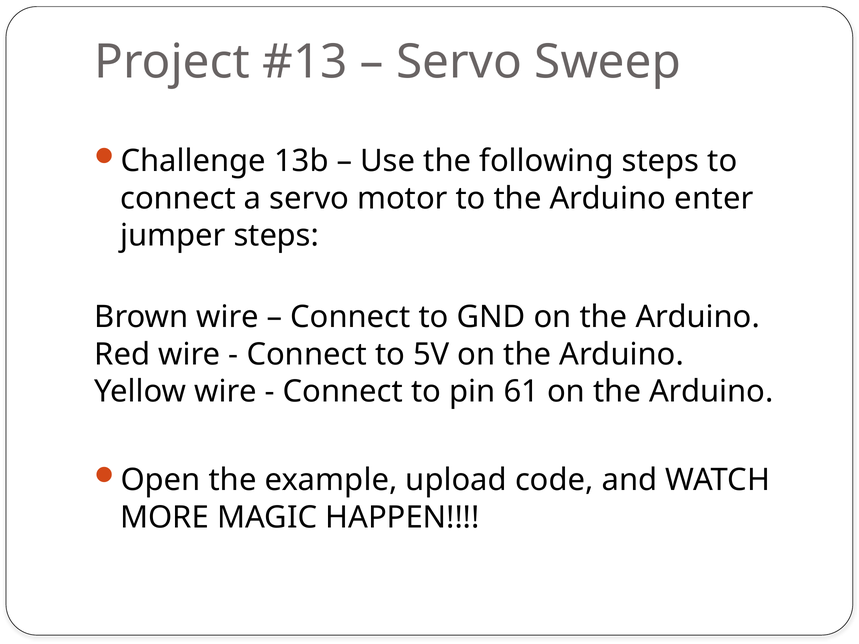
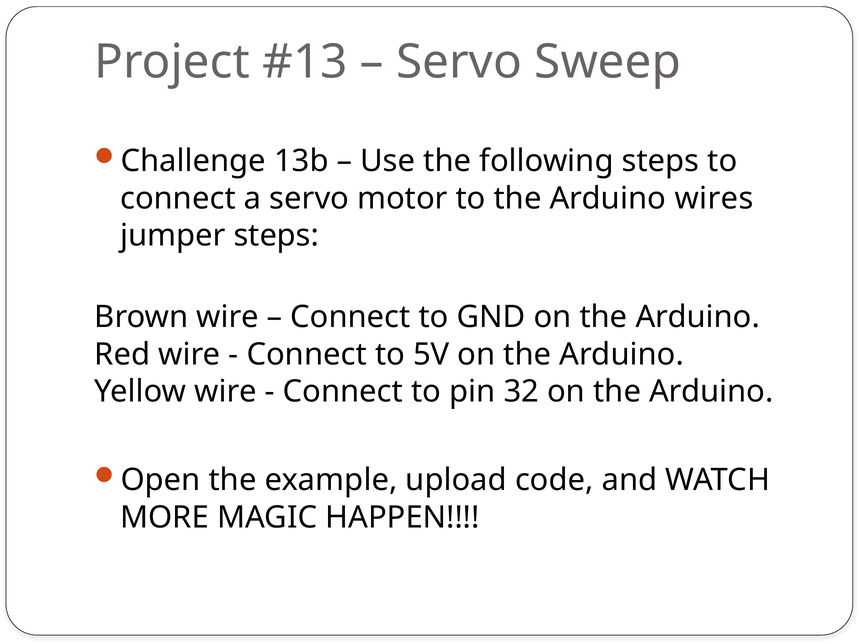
enter: enter -> wires
61: 61 -> 32
